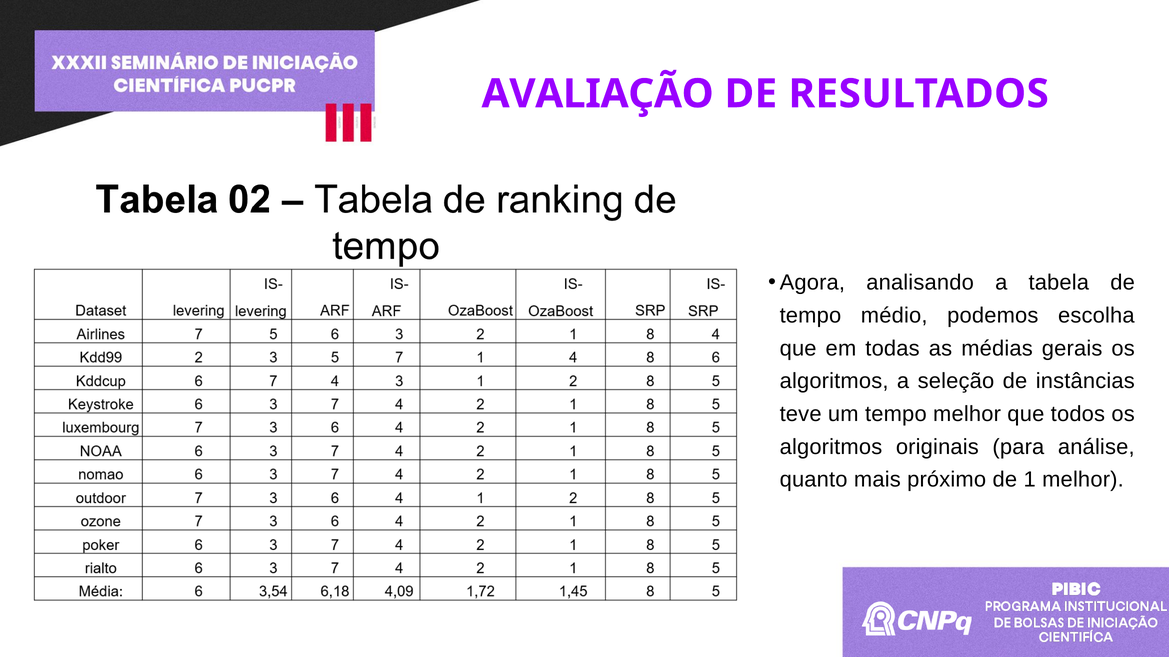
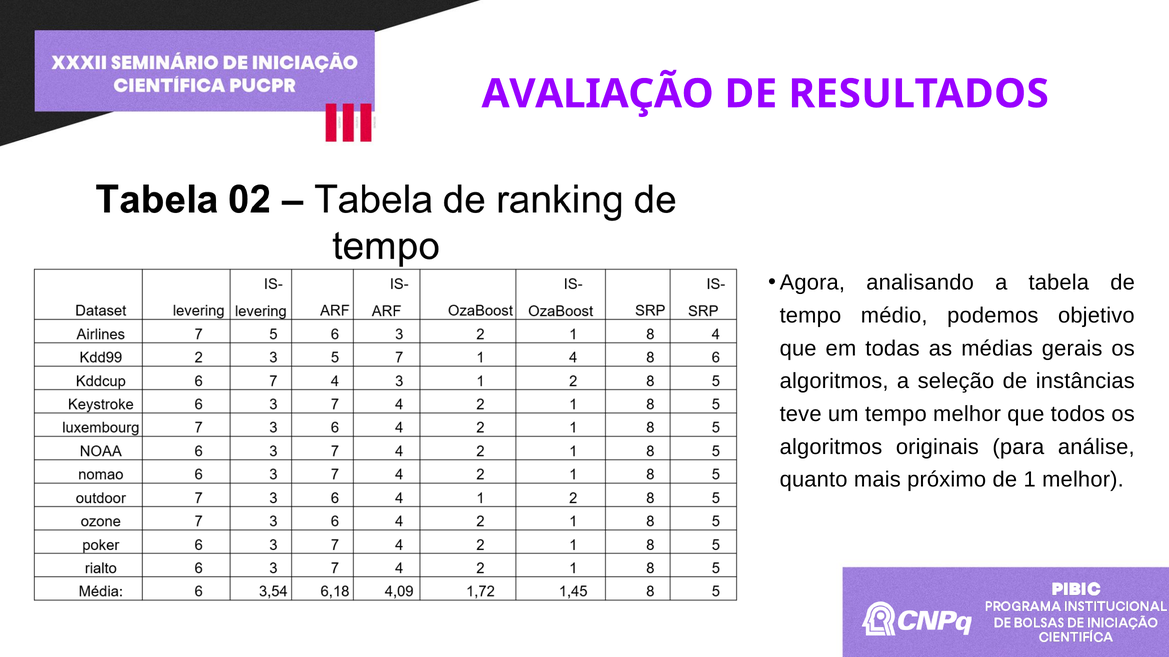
escolha: escolha -> objetivo
